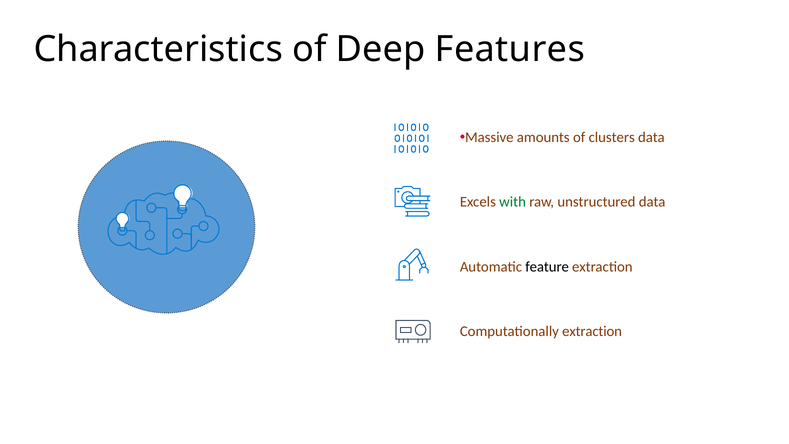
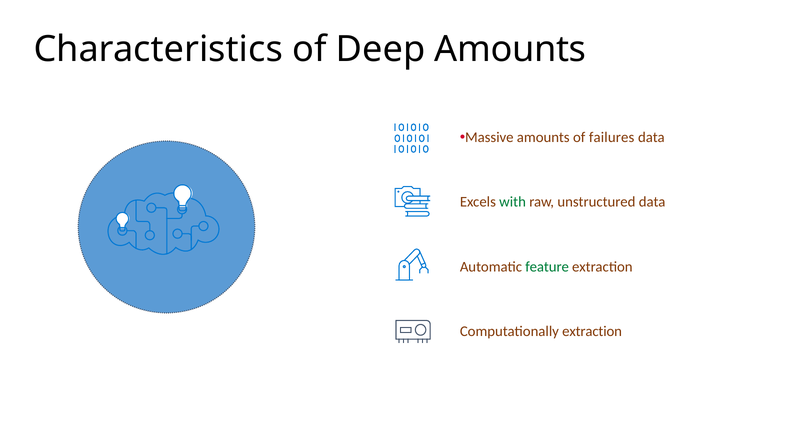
Deep Features: Features -> Amounts
clusters: clusters -> failures
feature colour: black -> green
